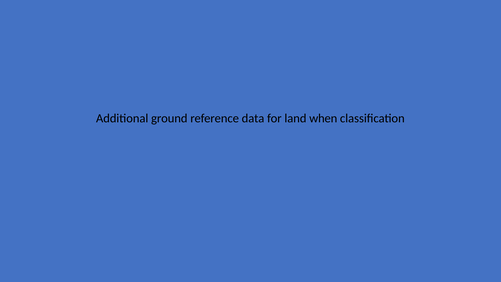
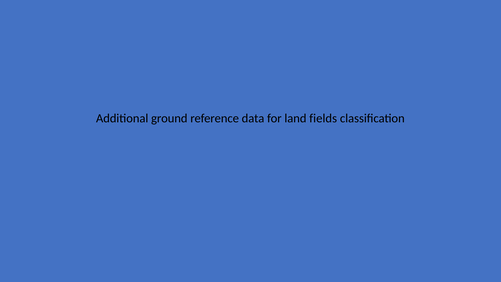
when: when -> fields
